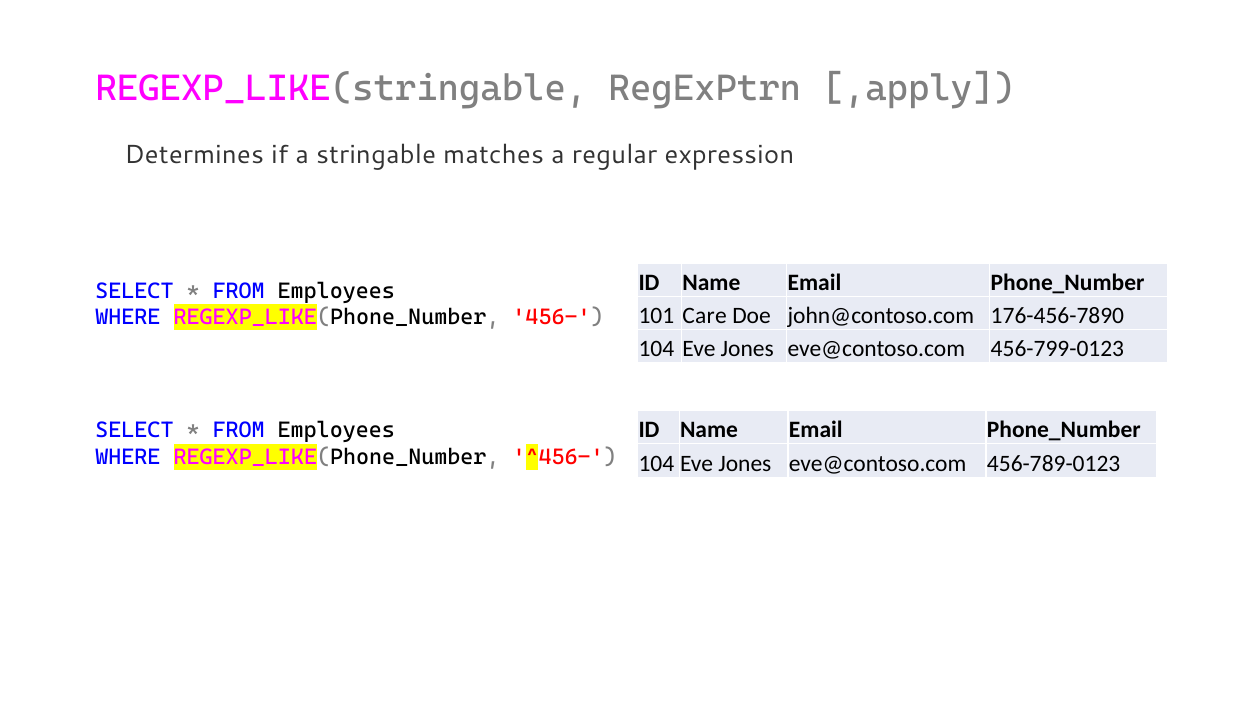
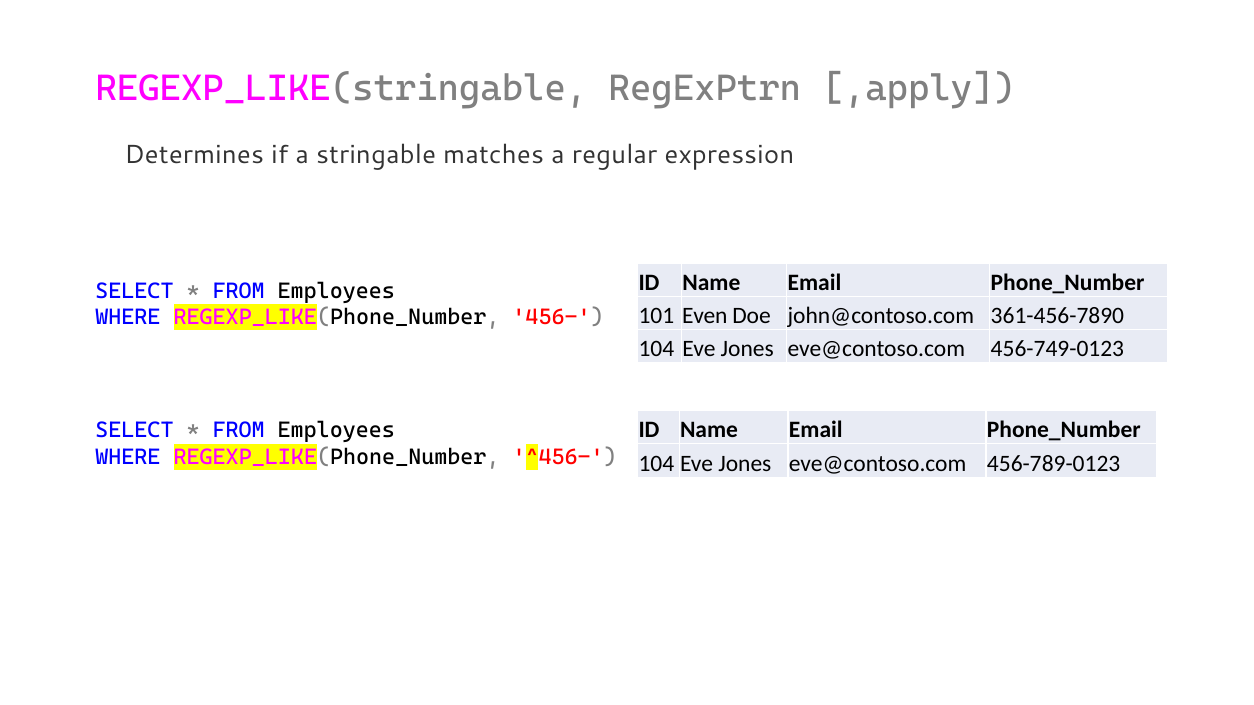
Care: Care -> Even
176-456-7890: 176-456-7890 -> 361-456-7890
456-799-0123: 456-799-0123 -> 456-749-0123
